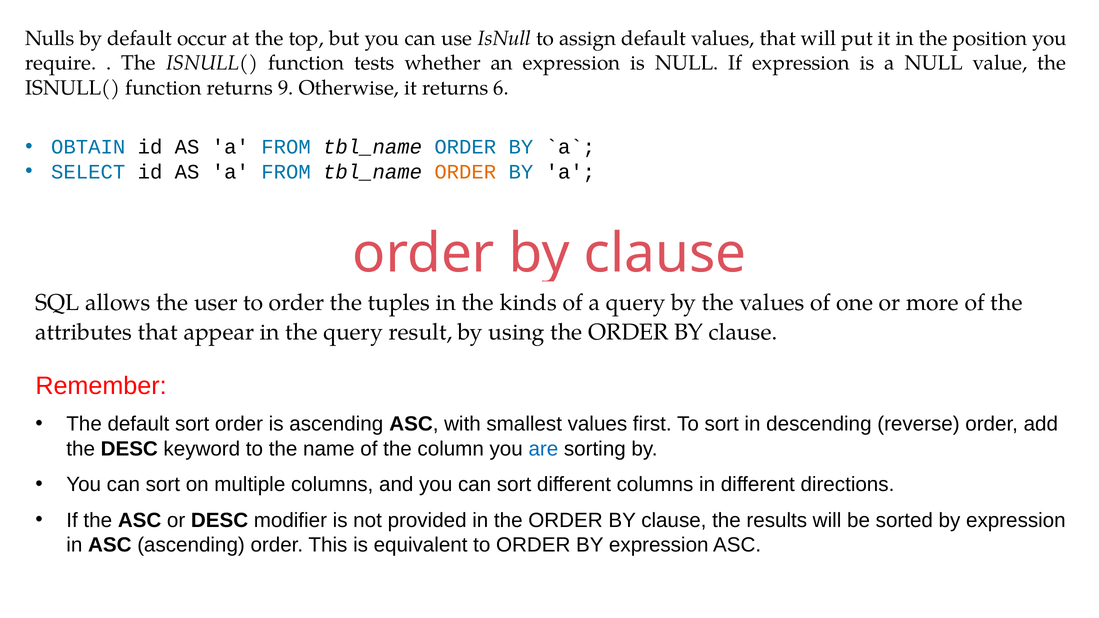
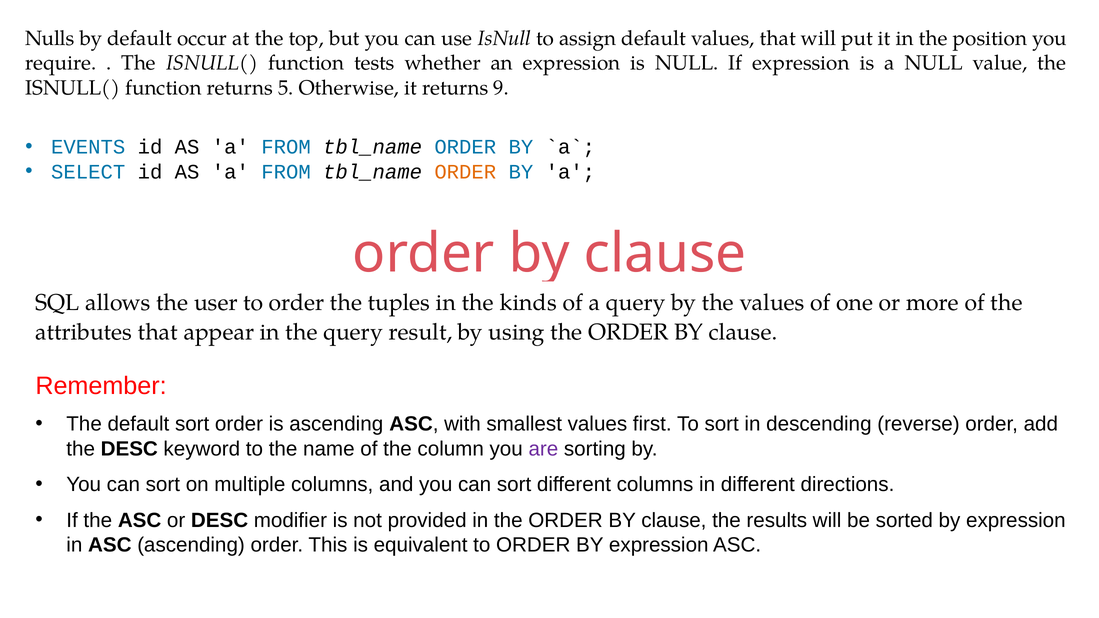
9: 9 -> 5
6: 6 -> 9
OBTAIN: OBTAIN -> EVENTS
are colour: blue -> purple
